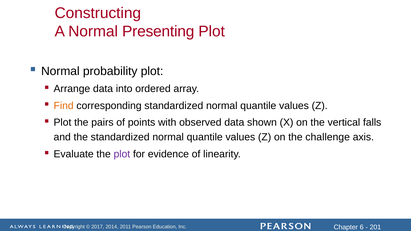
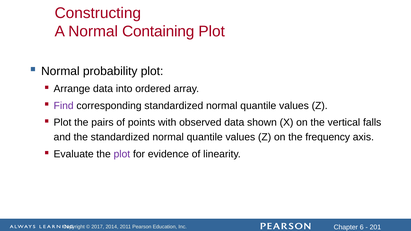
Presenting: Presenting -> Containing
Find colour: orange -> purple
challenge: challenge -> frequency
